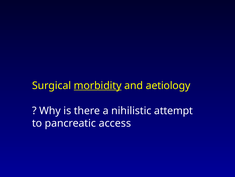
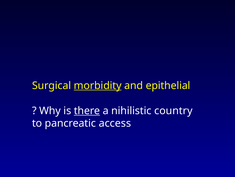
aetiology: aetiology -> epithelial
there underline: none -> present
attempt: attempt -> country
